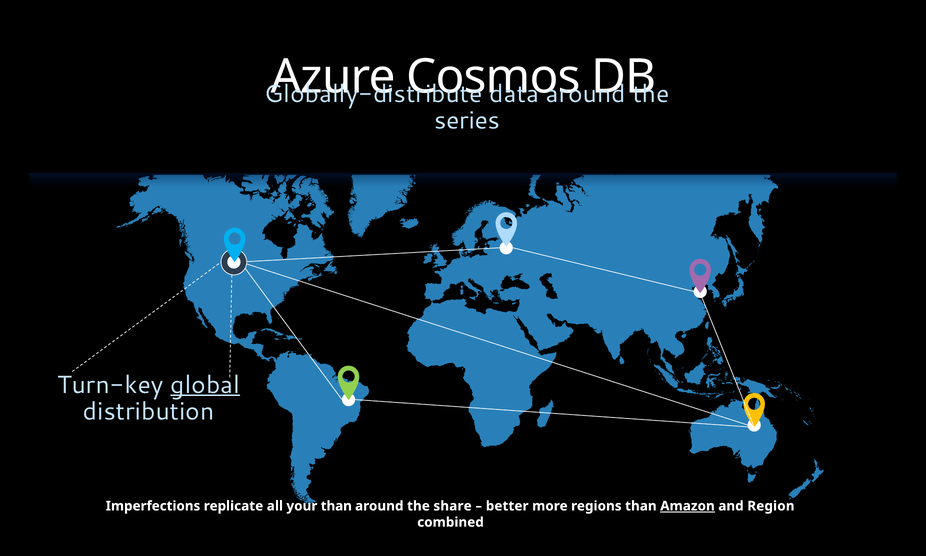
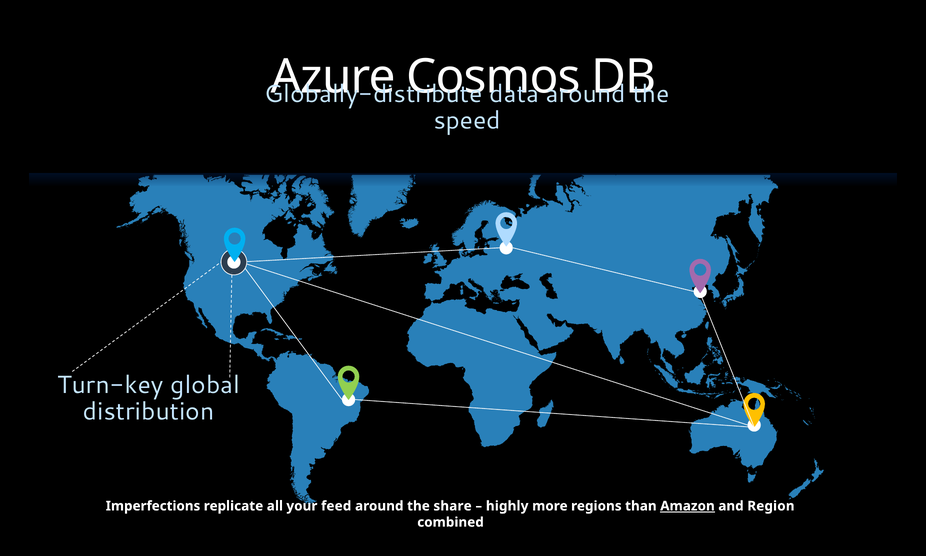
series: series -> speed
global underline: present -> none
your than: than -> feed
better: better -> highly
